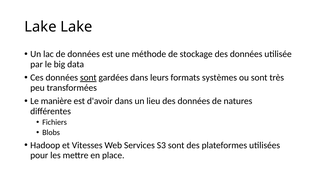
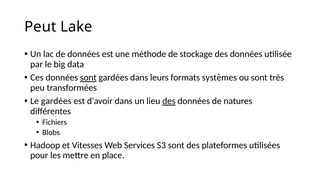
Lake at (40, 27): Lake -> Peut
Le manière: manière -> gardées
des at (169, 101) underline: none -> present
